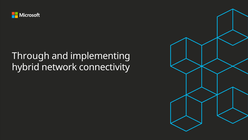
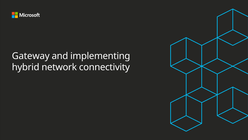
Through: Through -> Gateway
